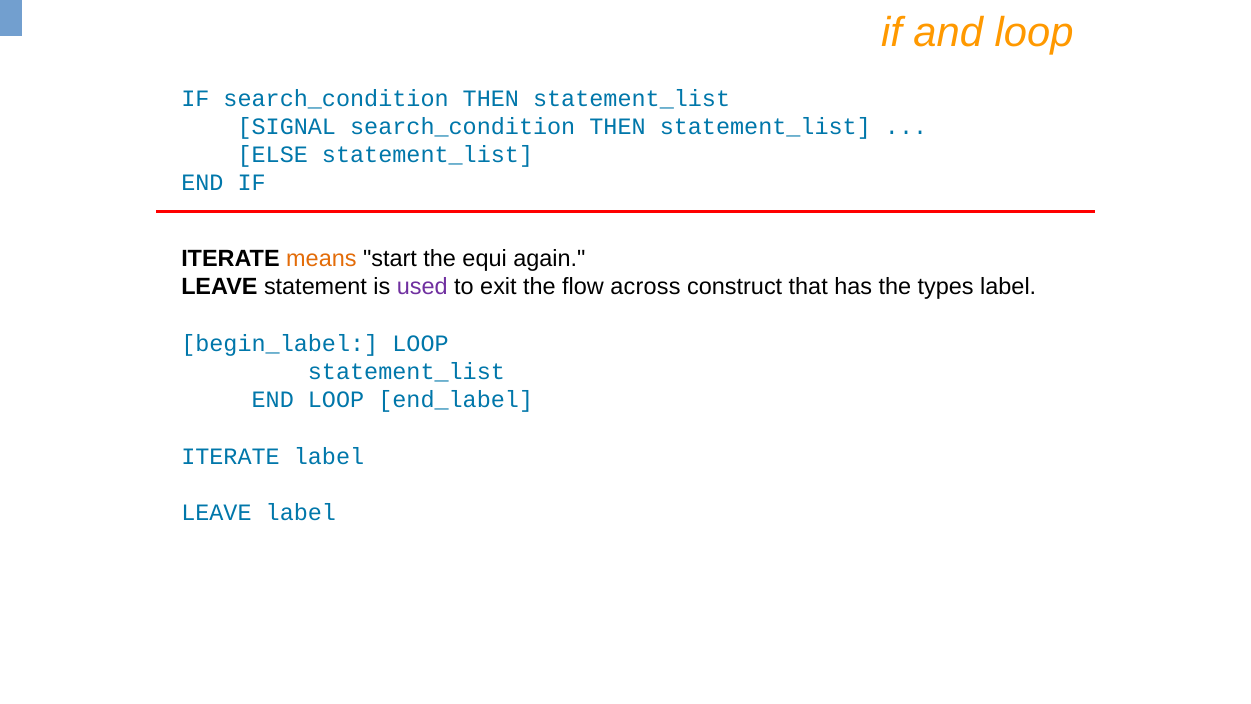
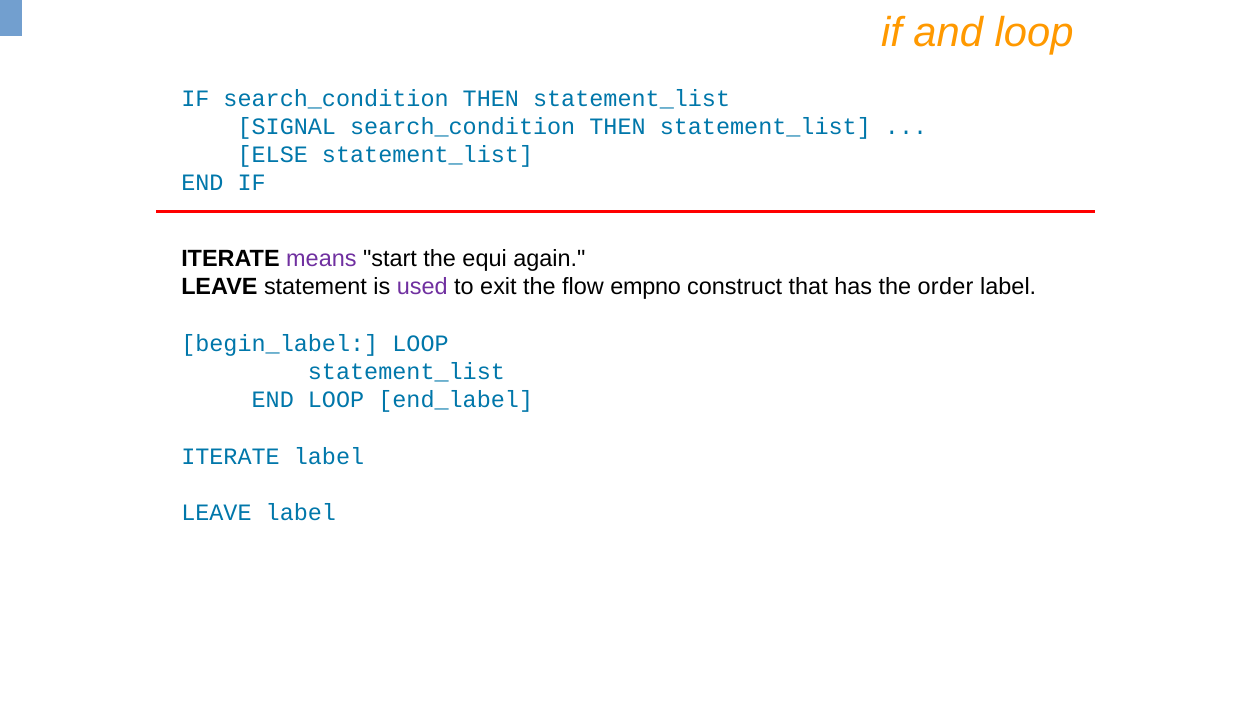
means colour: orange -> purple
across: across -> empno
types: types -> order
